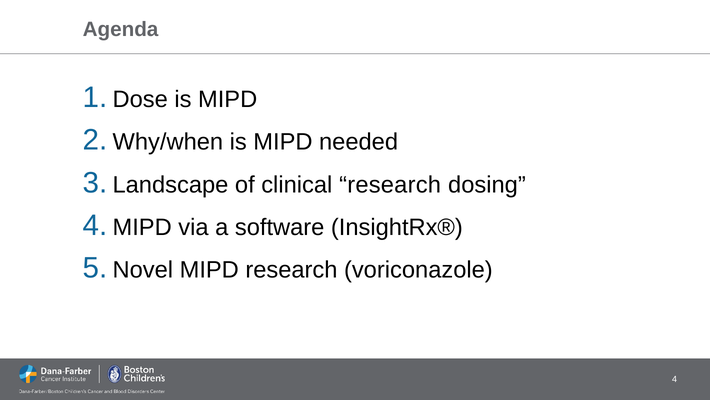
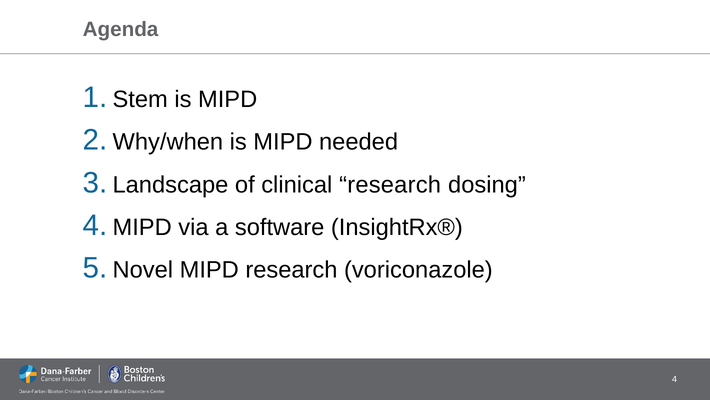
Dose: Dose -> Stem
